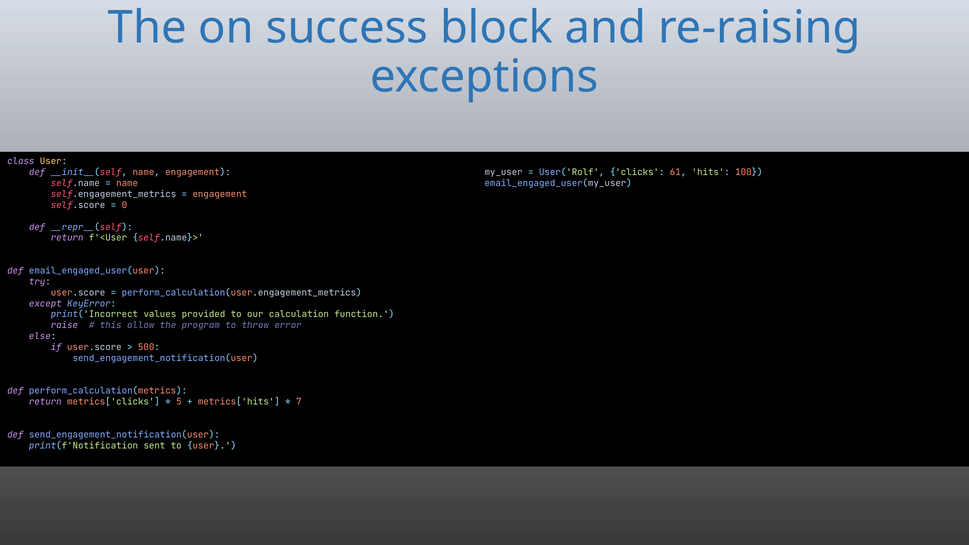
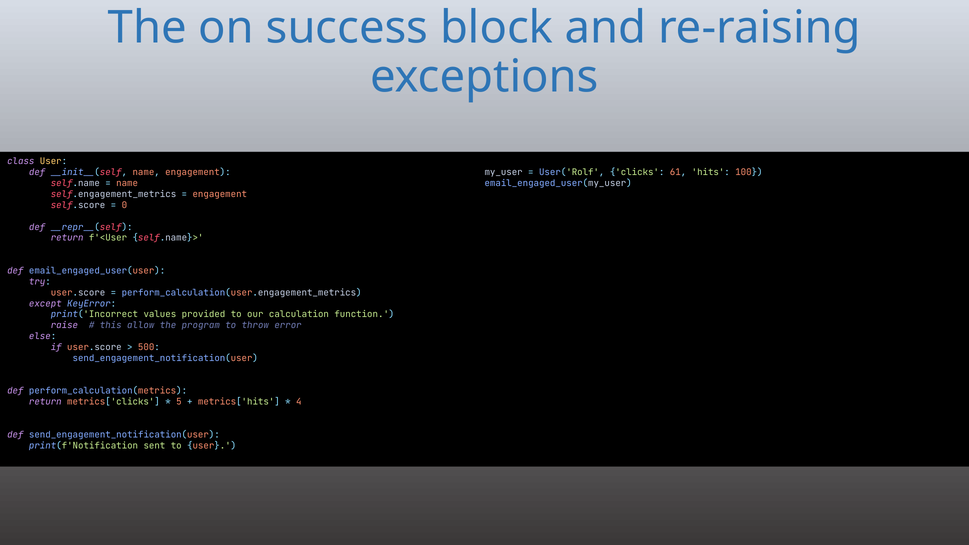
7: 7 -> 4
